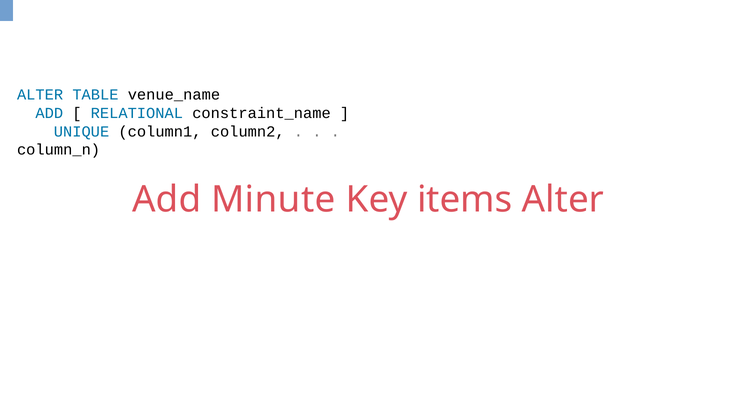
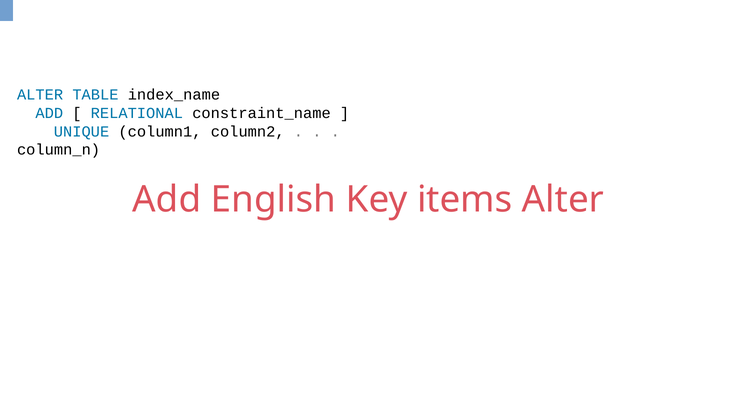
venue_name: venue_name -> index_name
Minute: Minute -> English
